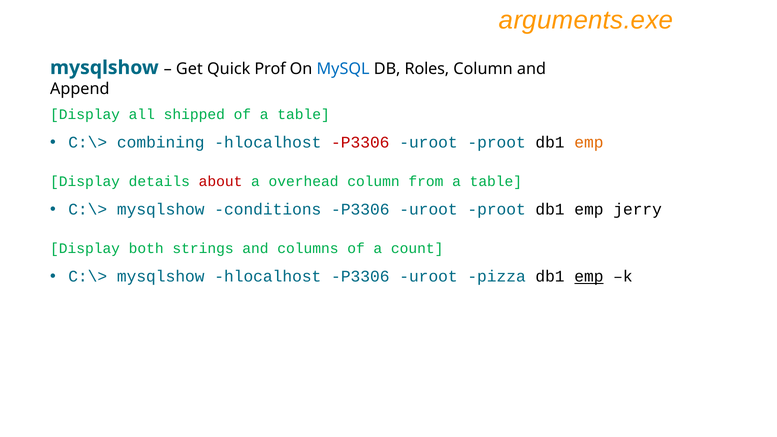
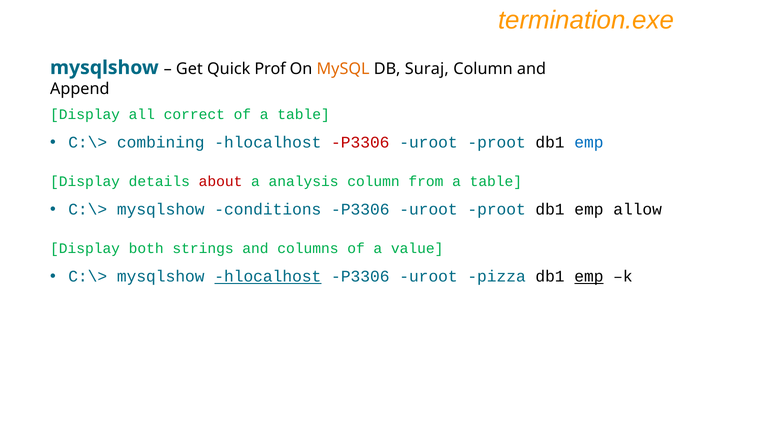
arguments.exe: arguments.exe -> termination.exe
MySQL colour: blue -> orange
Roles: Roles -> Suraj
shipped: shipped -> correct
emp at (589, 143) colour: orange -> blue
overhead: overhead -> analysis
jerry: jerry -> allow
count: count -> value
hlocalhost at (268, 277) underline: none -> present
